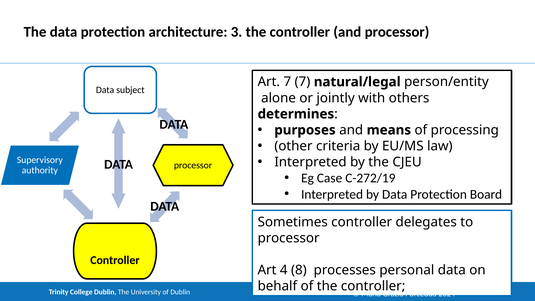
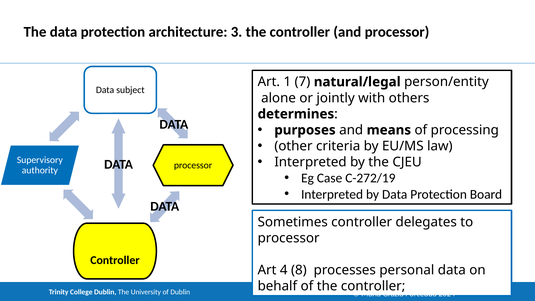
Art 7: 7 -> 1
